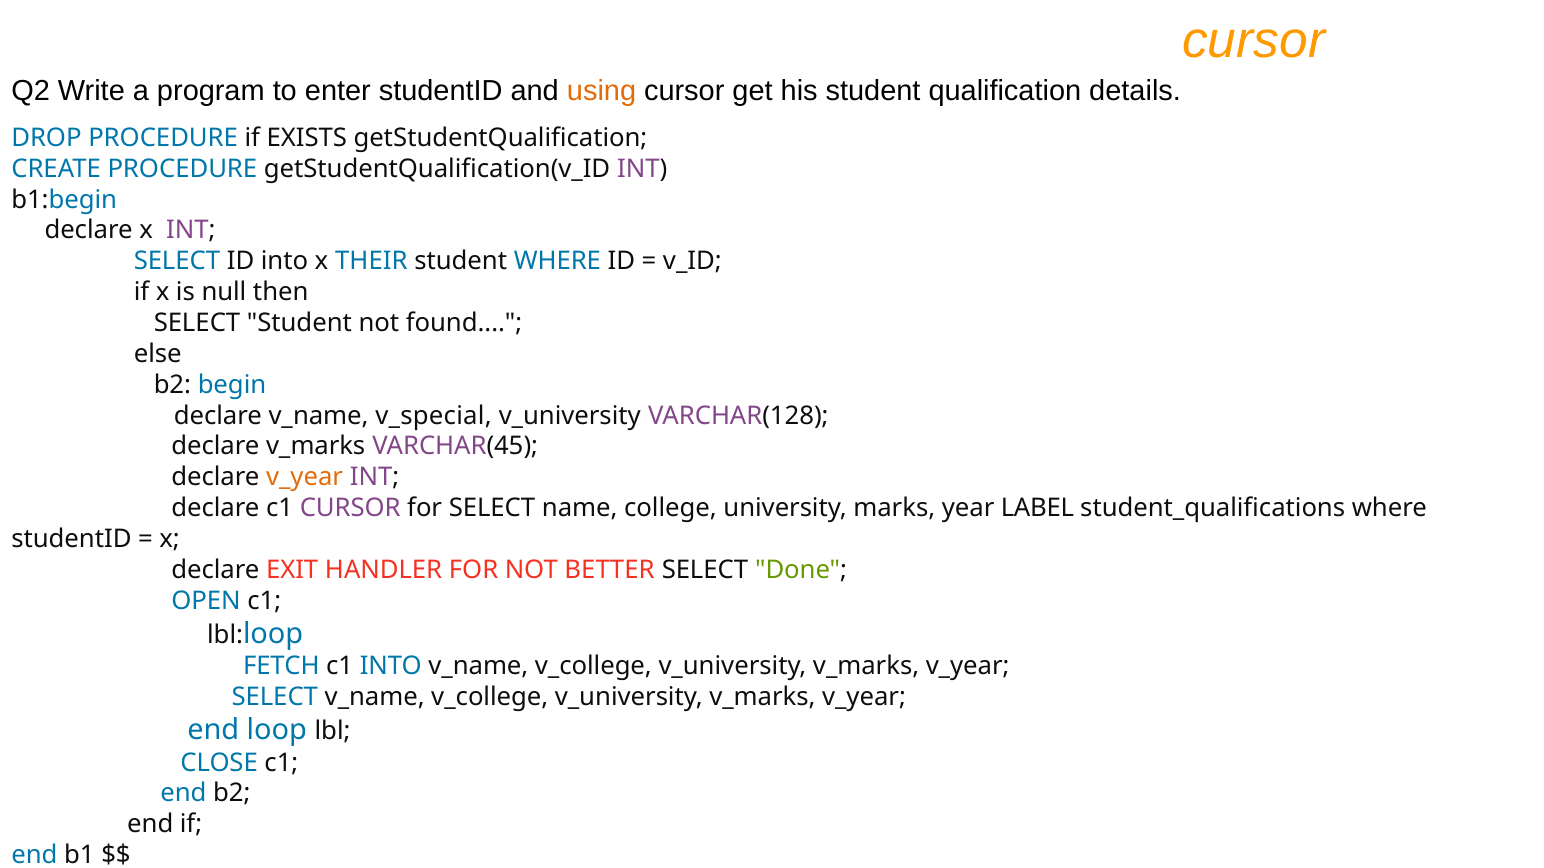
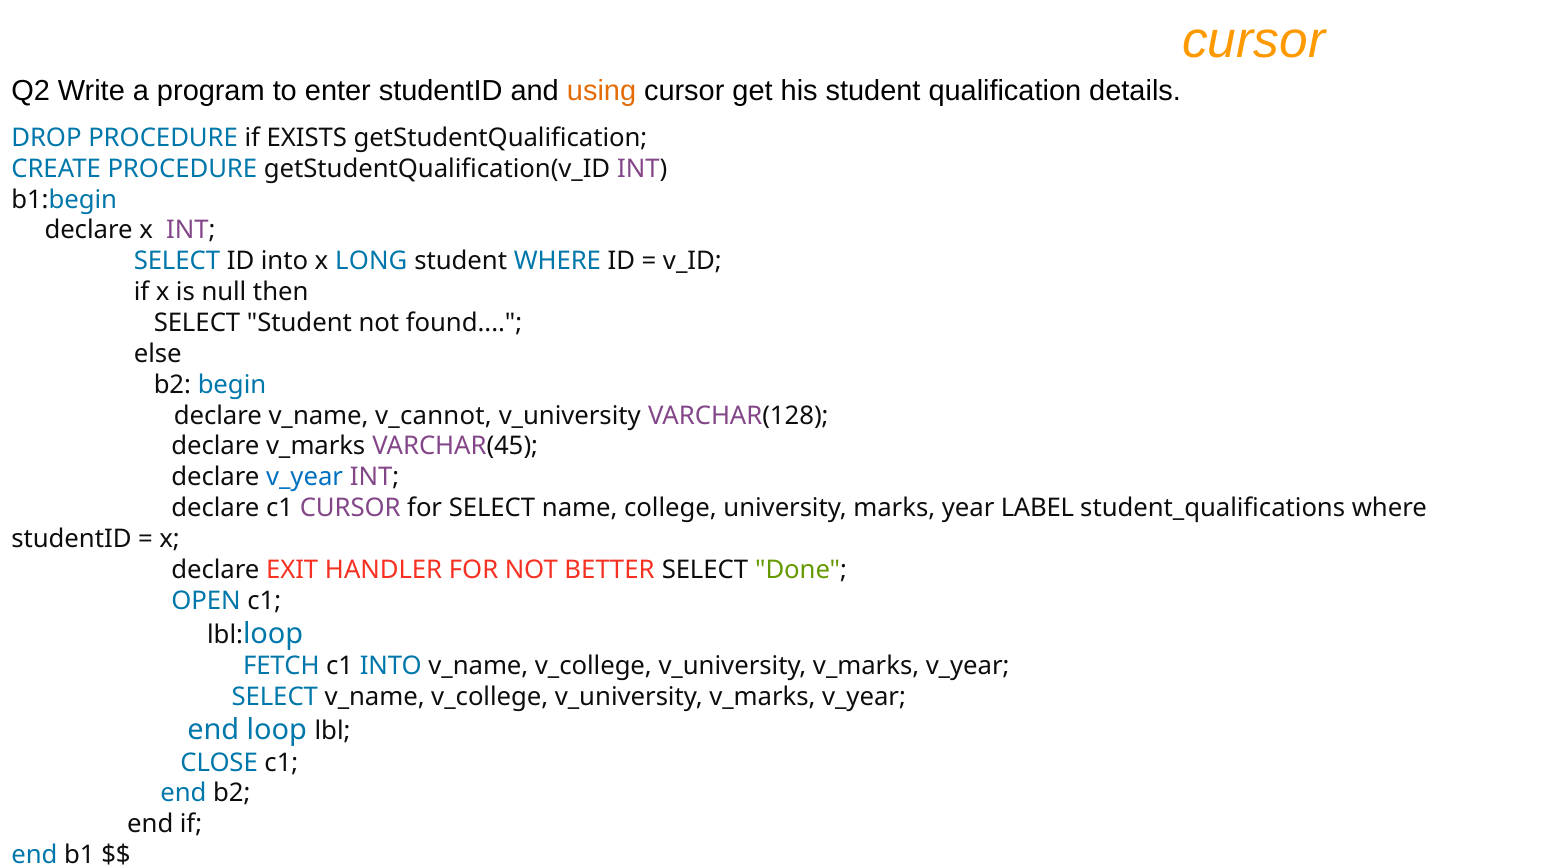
THEIR: THEIR -> LONG
v_special: v_special -> v_cannot
v_year at (305, 478) colour: orange -> blue
